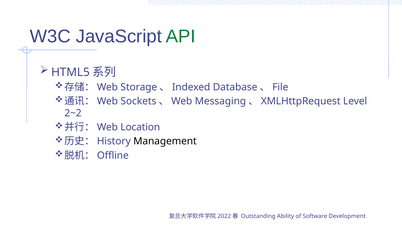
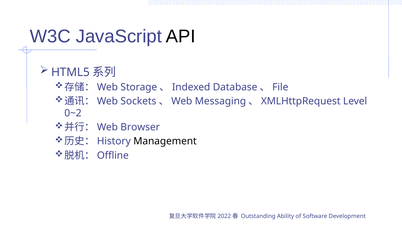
API colour: green -> black
2~2: 2~2 -> 0~2
Location: Location -> Browser
